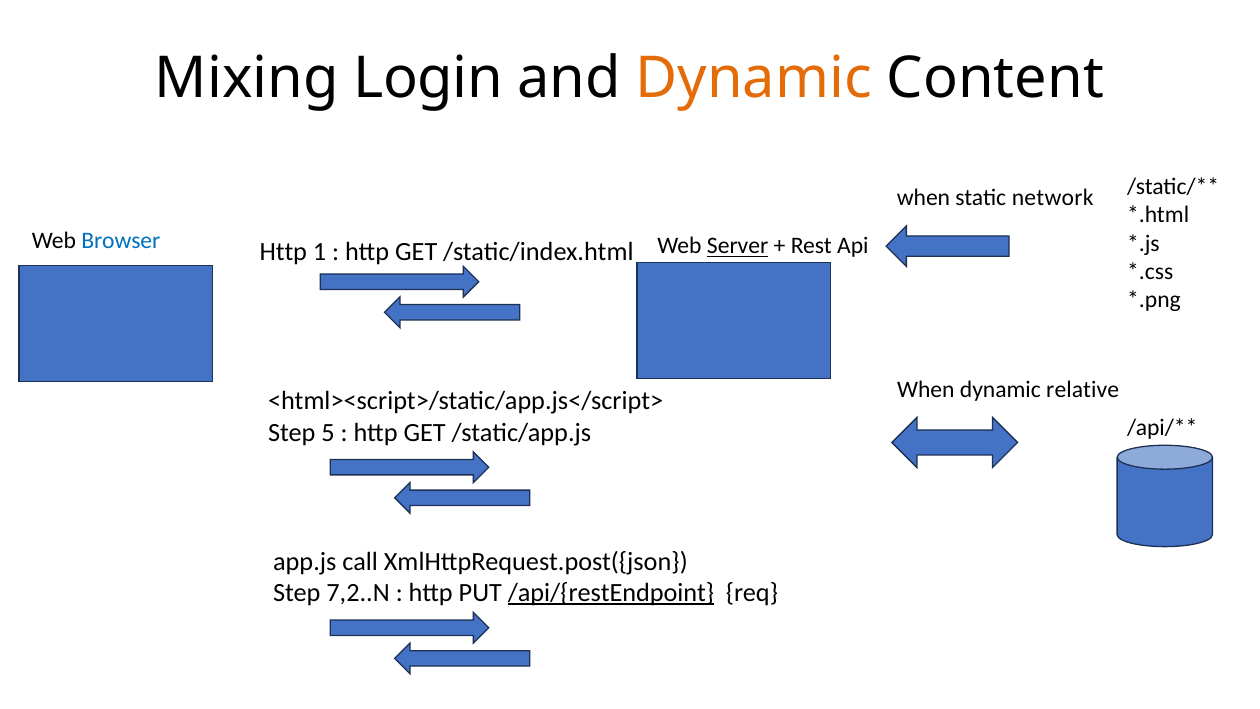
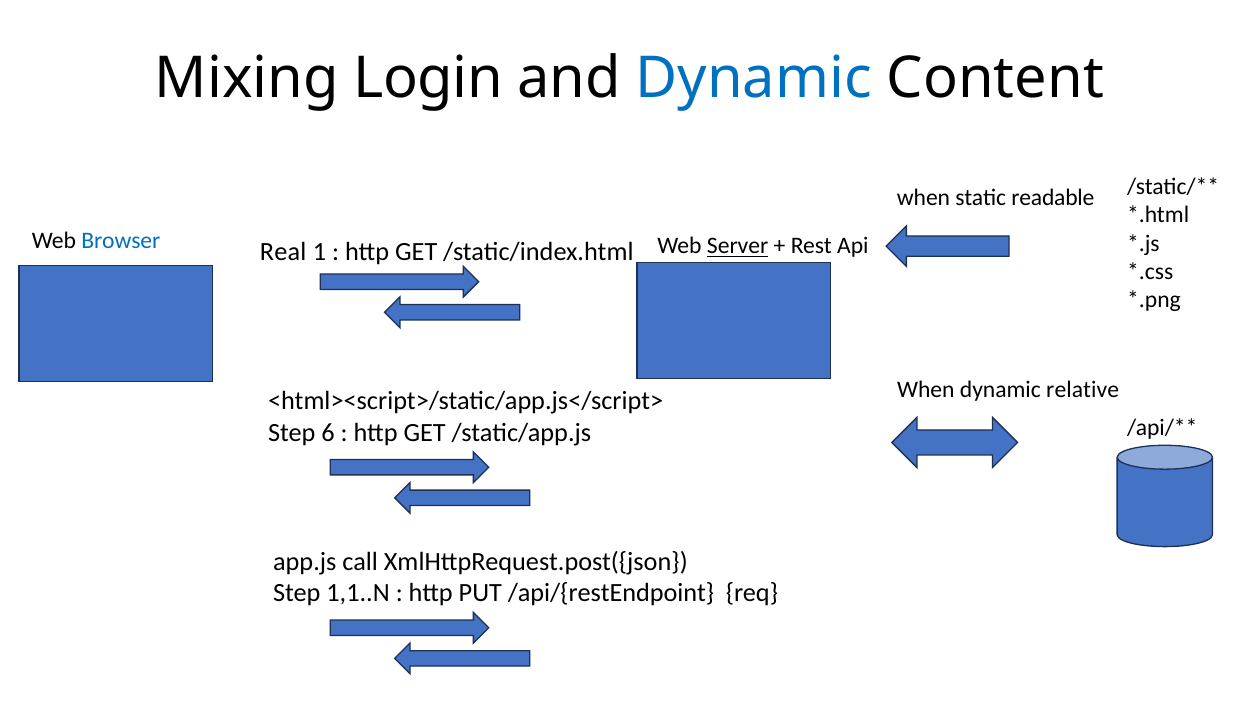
Dynamic at (754, 78) colour: orange -> blue
network: network -> readable
Http at (283, 252): Http -> Real
5: 5 -> 6
7,2..N: 7,2..N -> 1,1..N
/api/{restEndpoint underline: present -> none
